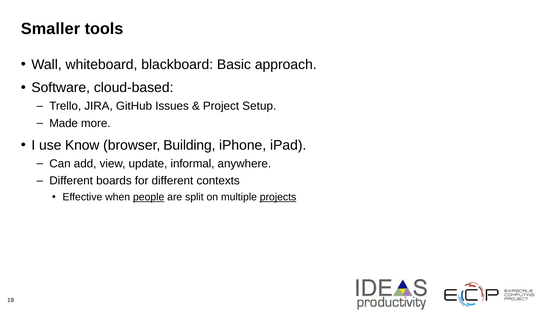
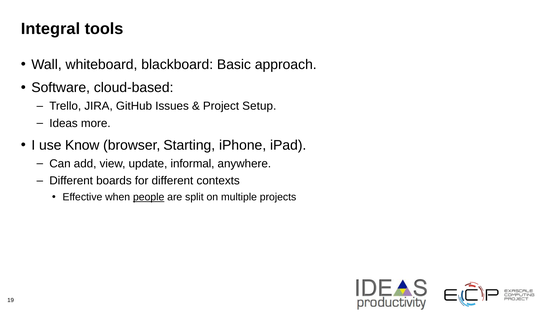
Smaller: Smaller -> Integral
Made: Made -> Ideas
Building: Building -> Starting
projects underline: present -> none
